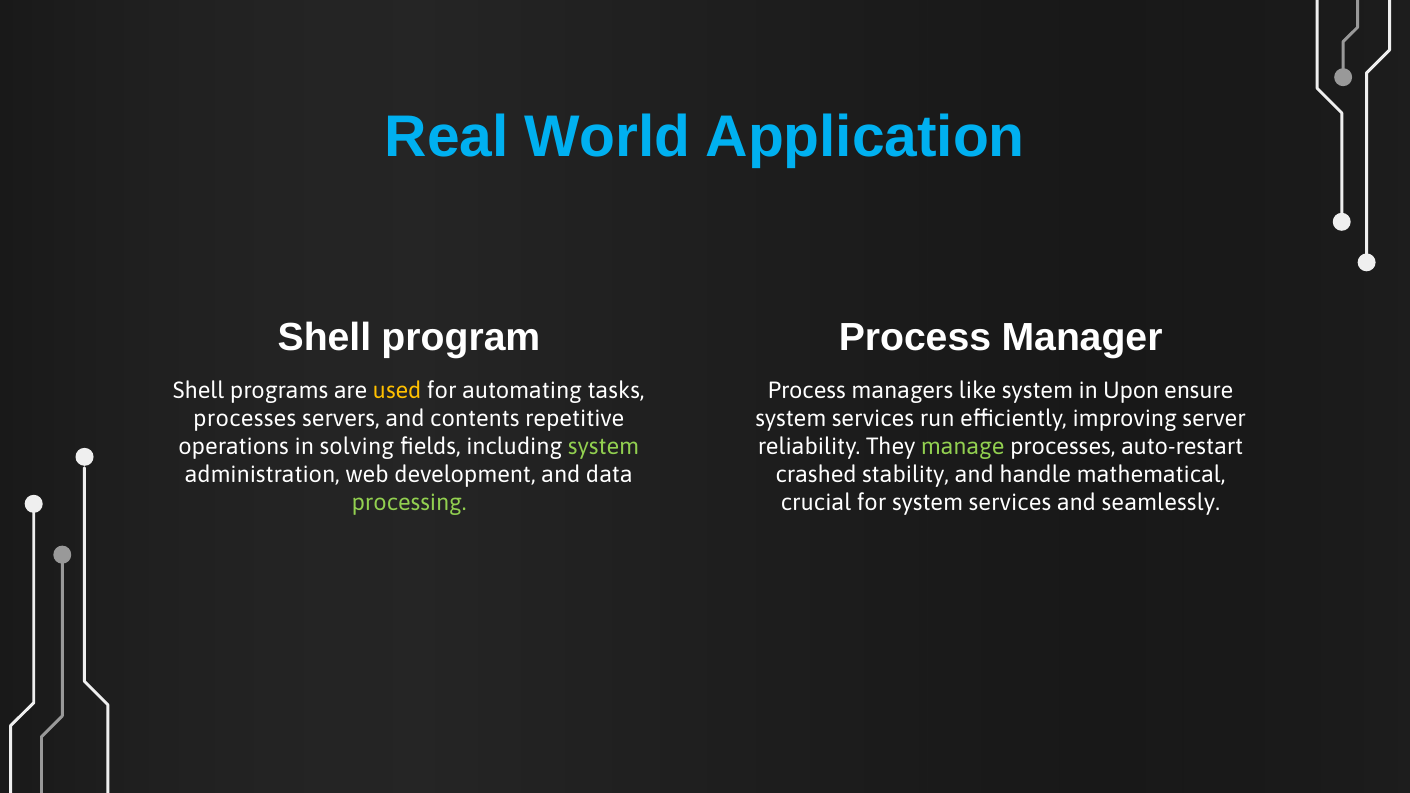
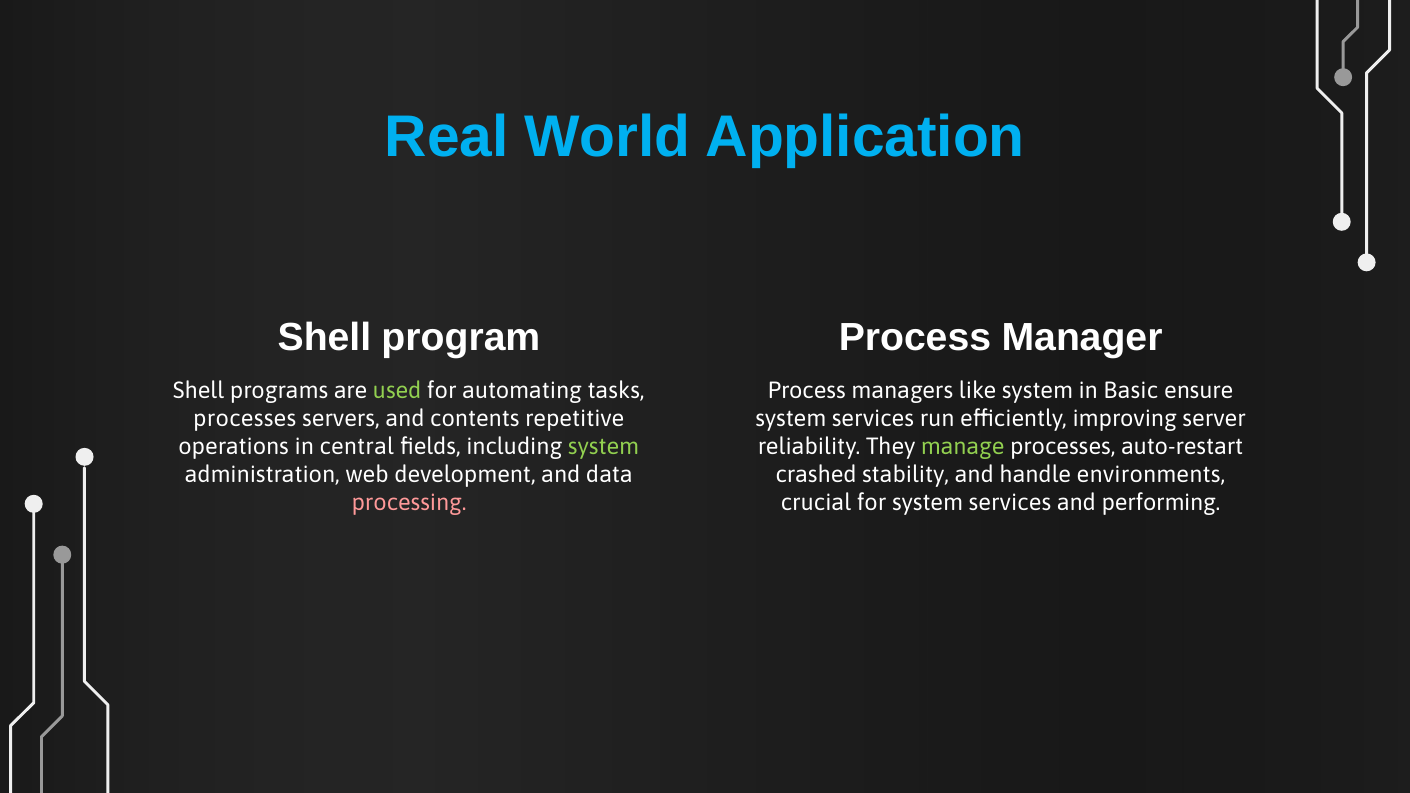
used colour: yellow -> light green
Upon: Upon -> Basic
solving: solving -> central
mathematical: mathematical -> environments
processing colour: light green -> pink
seamlessly: seamlessly -> performing
